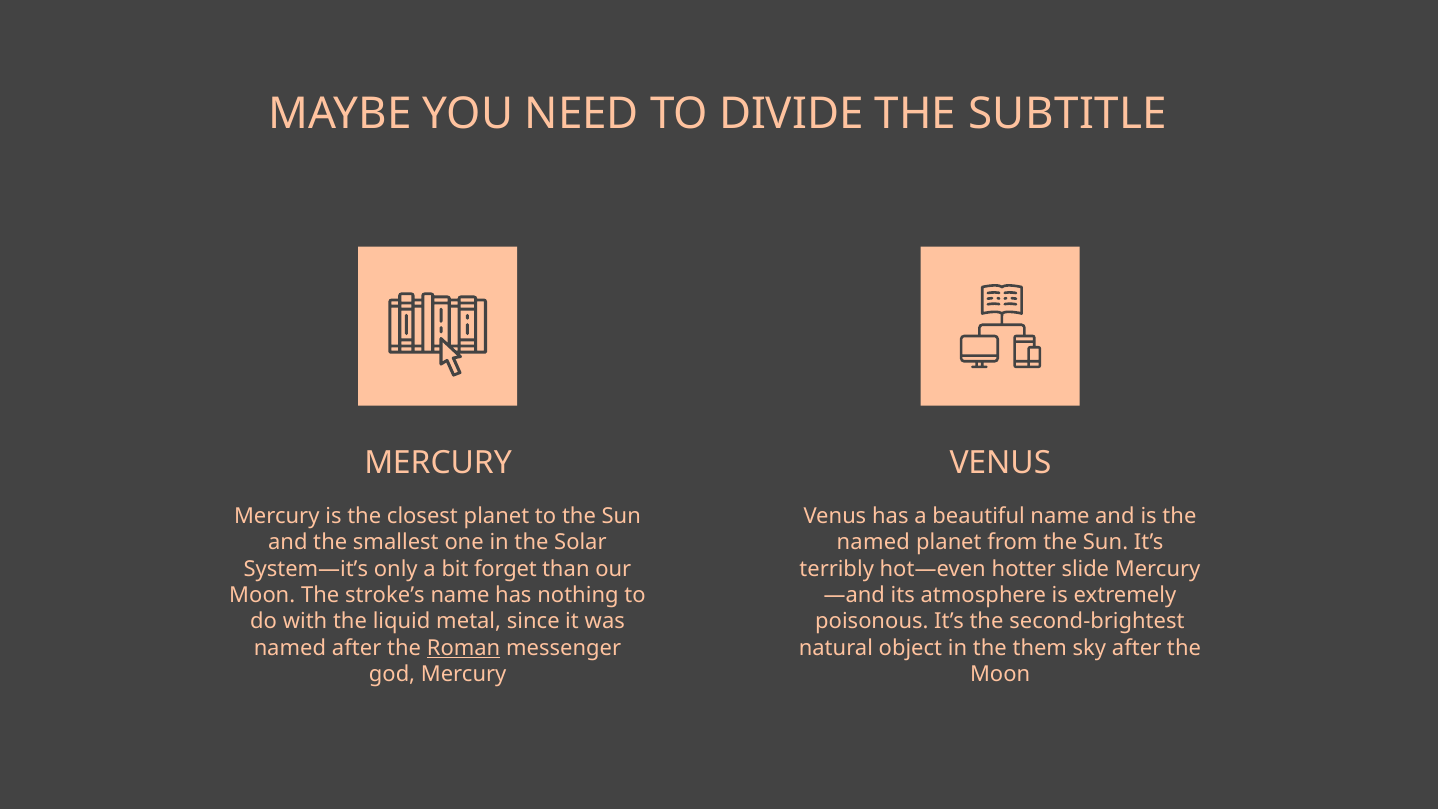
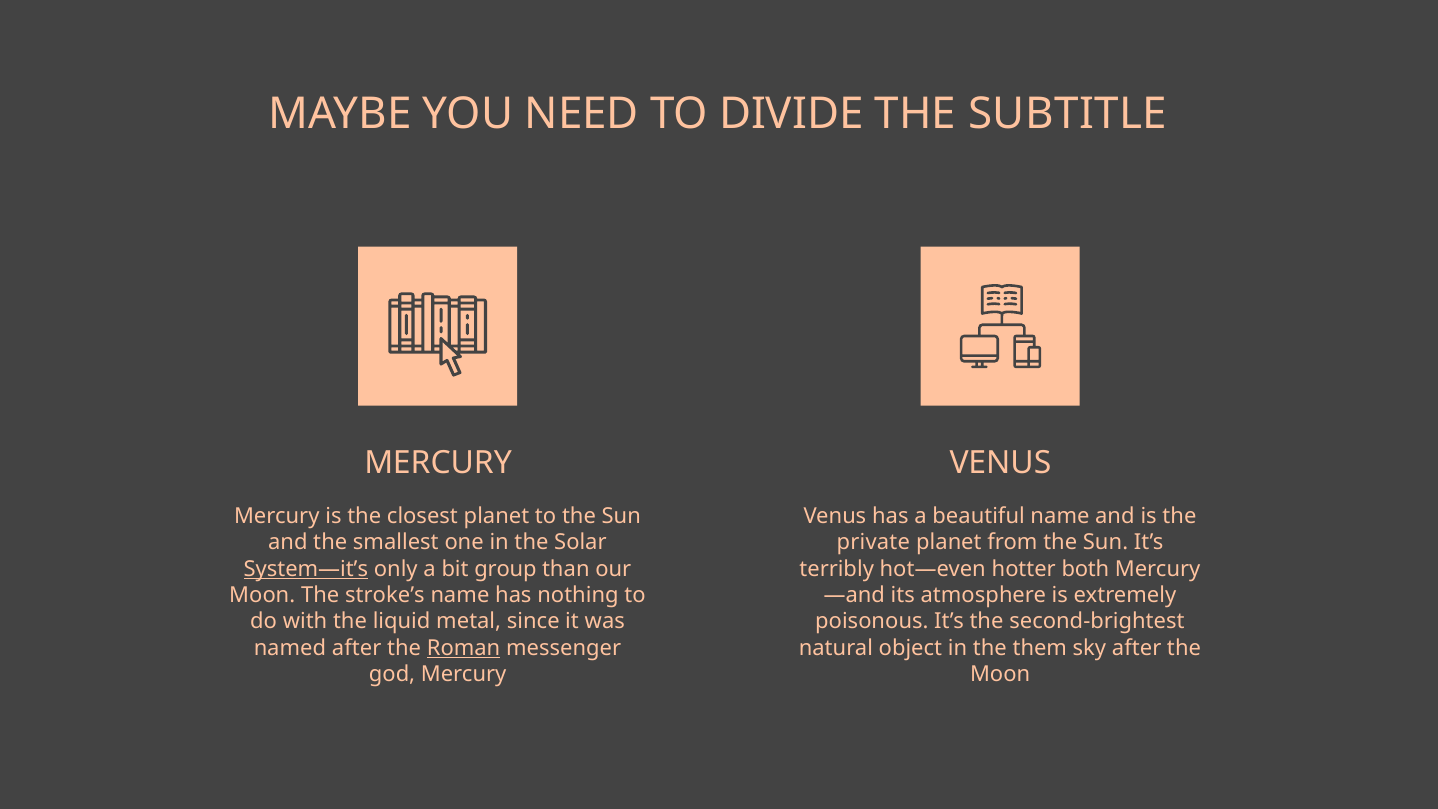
named at (873, 542): named -> private
System—it’s underline: none -> present
forget: forget -> group
slide: slide -> both
